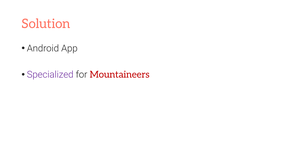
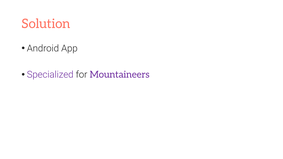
Mountaineers colour: red -> purple
